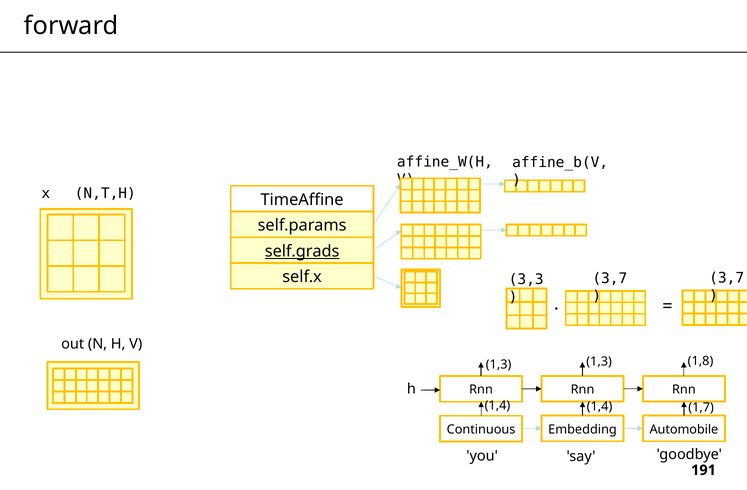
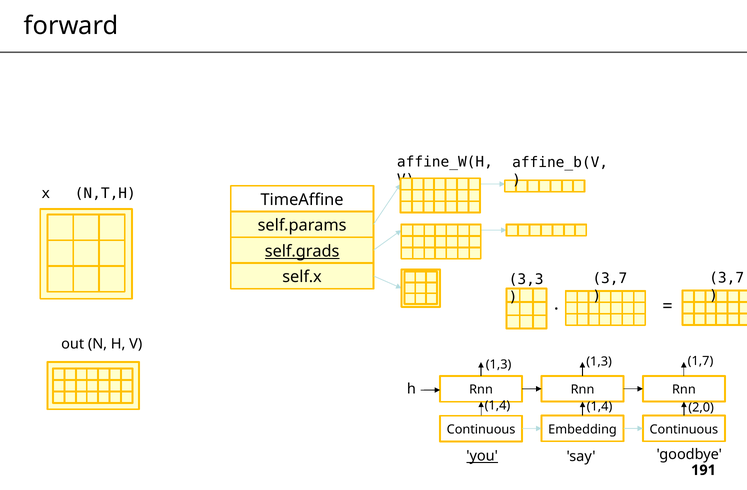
1,8: 1,8 -> 1,7
1,7: 1,7 -> 2,0
Embedding Automobile: Automobile -> Continuous
you underline: none -> present
